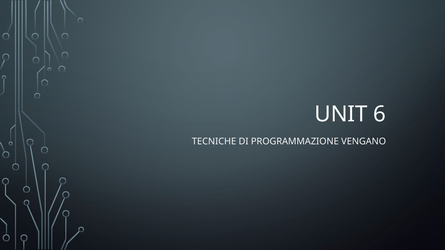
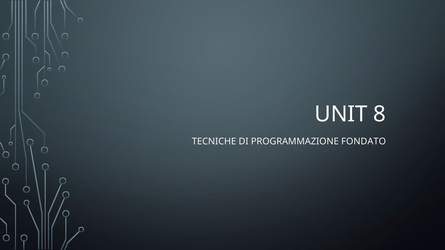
6: 6 -> 8
VENGANO: VENGANO -> FONDATO
